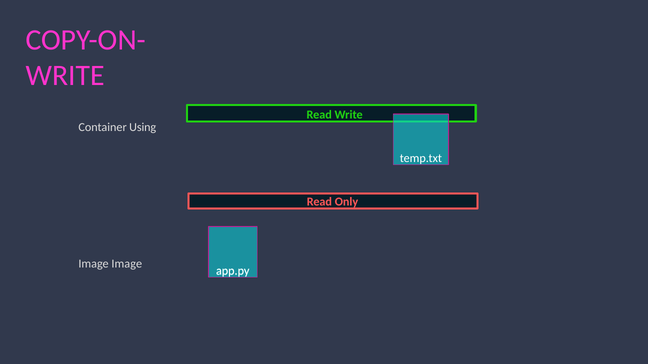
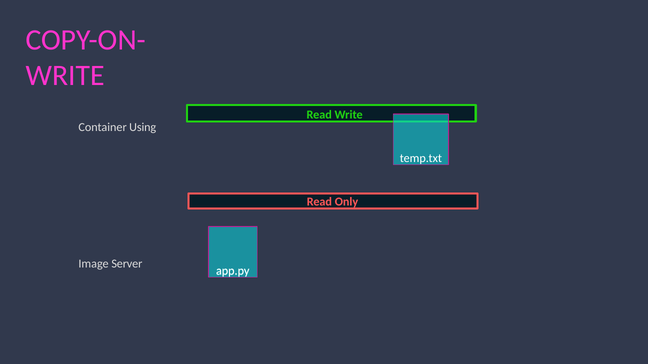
Image Image: Image -> Server
